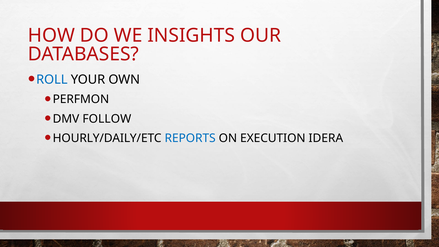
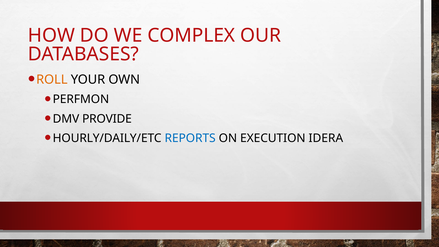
INSIGHTS: INSIGHTS -> COMPLEX
ROLL colour: blue -> orange
FOLLOW: FOLLOW -> PROVIDE
